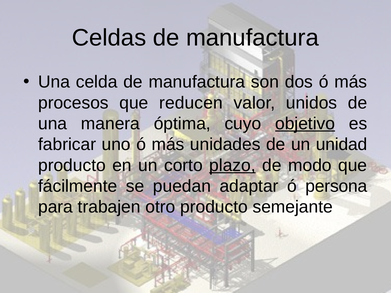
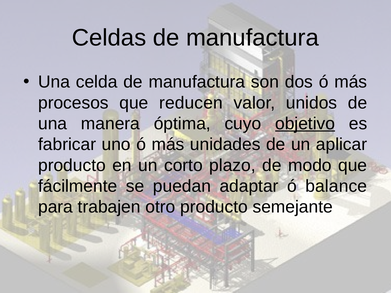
unidad: unidad -> aplicar
plazo underline: present -> none
persona: persona -> balance
